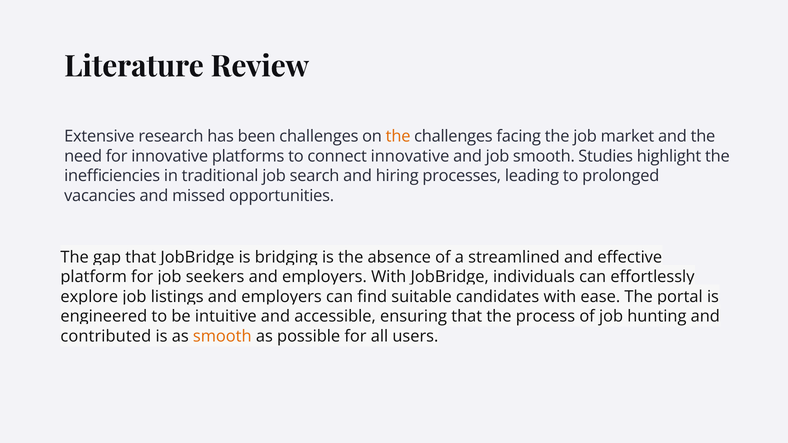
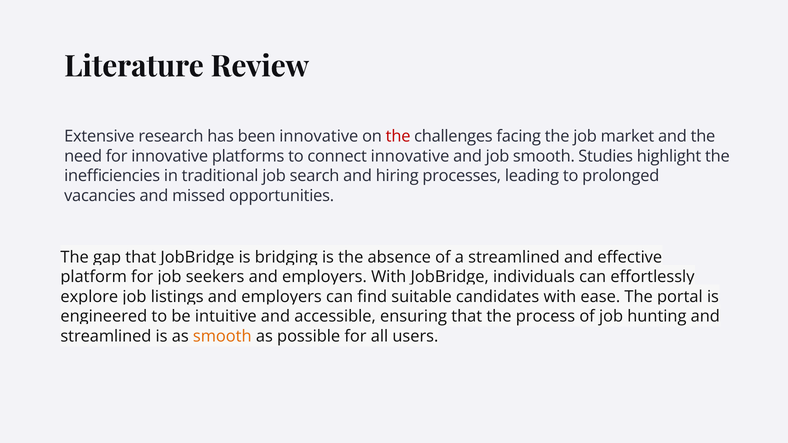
been challenges: challenges -> innovative
the at (398, 137) colour: orange -> red
contributed at (106, 336): contributed -> streamlined
